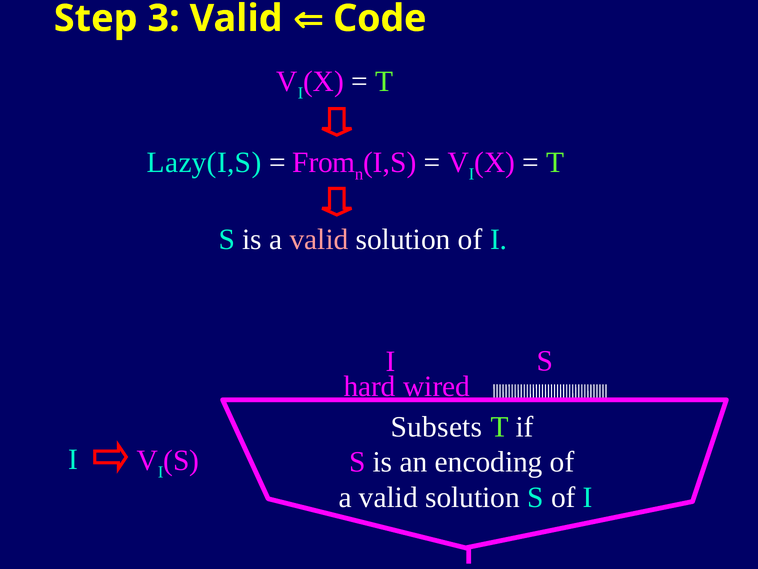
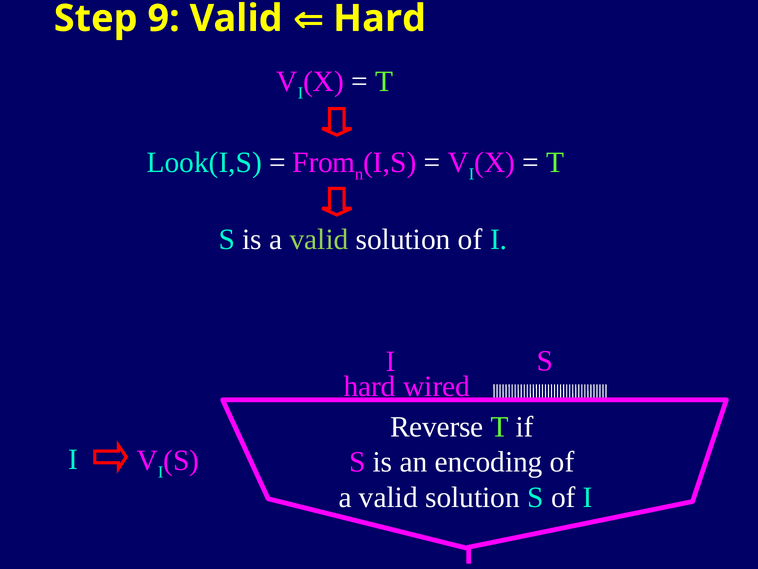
3: 3 -> 9
Code at (380, 18): Code -> Hard
Lazy(I,S: Lazy(I,S -> Look(I,S
valid at (319, 239) colour: pink -> light green
Subsets: Subsets -> Reverse
